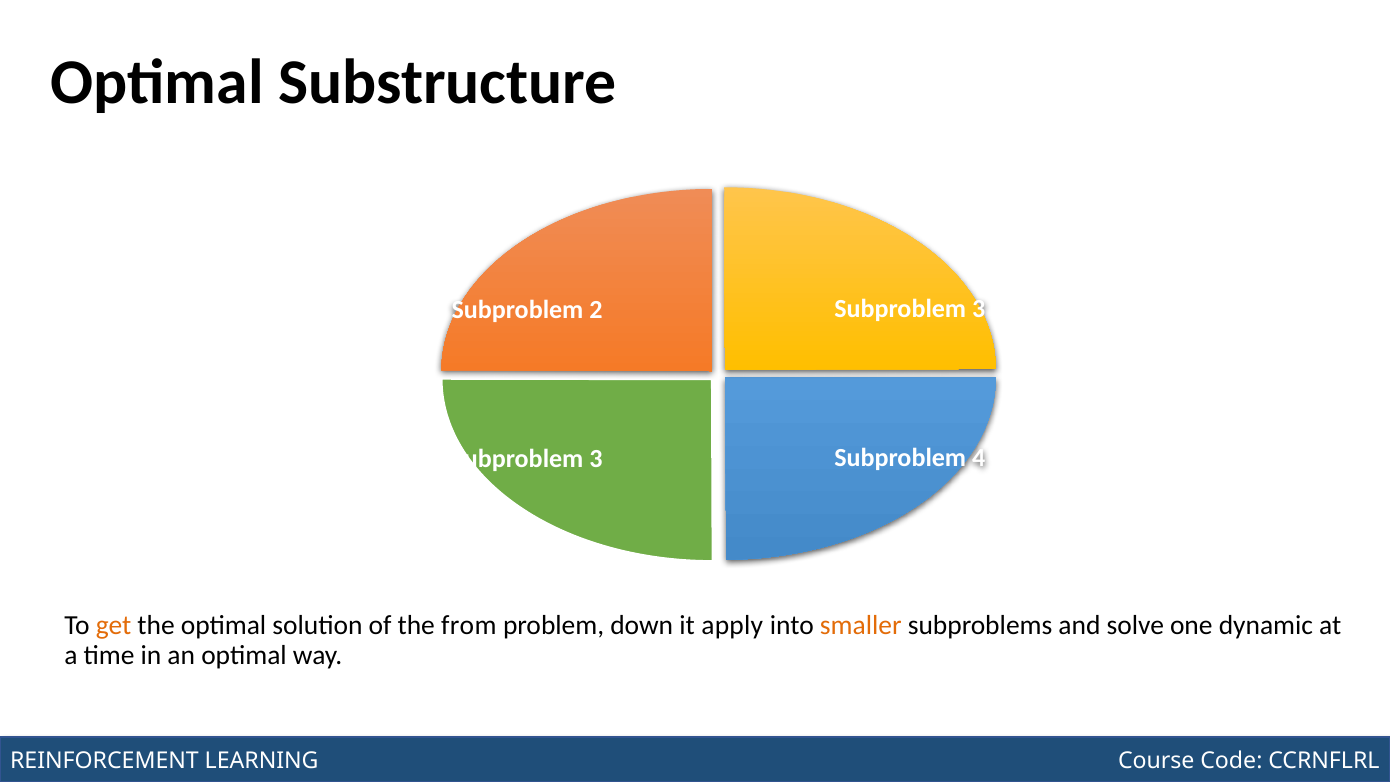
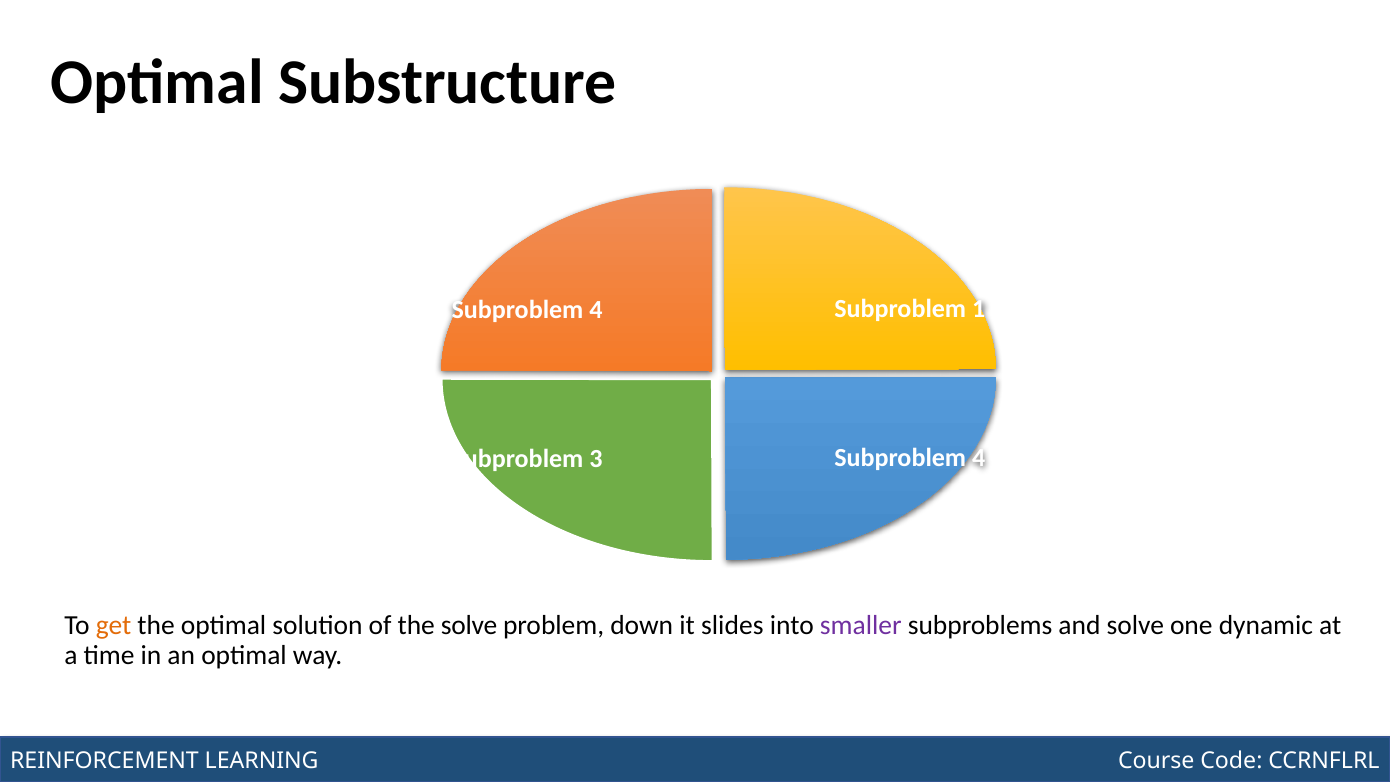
2 at (596, 310): 2 -> 4
3 at (979, 309): 3 -> 1
the from: from -> solve
apply: apply -> slides
smaller colour: orange -> purple
